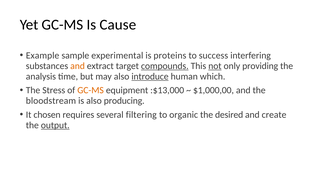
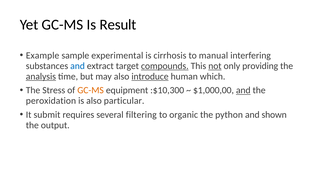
Cause: Cause -> Result
proteins: proteins -> cirrhosis
success: success -> manual
and at (78, 66) colour: orange -> blue
analysis underline: none -> present
:$13,000: :$13,000 -> :$10,300
and at (243, 90) underline: none -> present
bloodstream: bloodstream -> peroxidation
producing: producing -> particular
chosen: chosen -> submit
desired: desired -> python
create: create -> shown
output underline: present -> none
